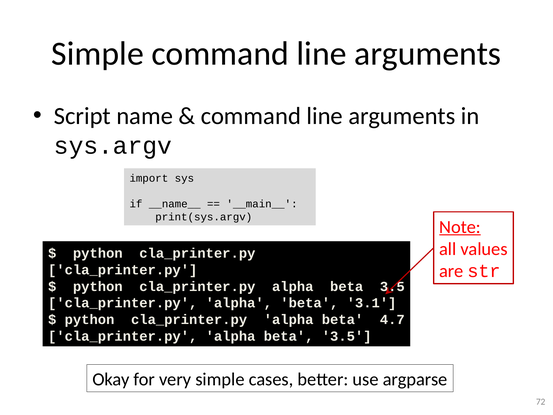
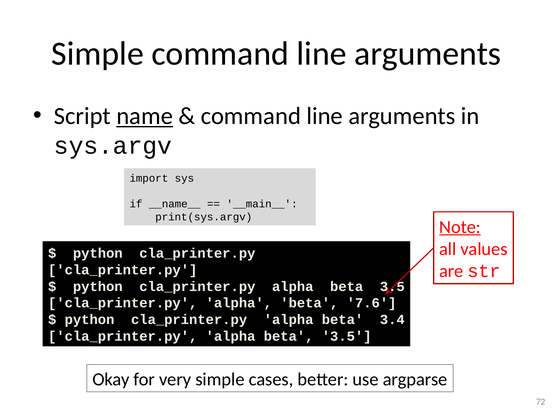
name underline: none -> present
3.1: 3.1 -> 7.6
4.7: 4.7 -> 3.4
